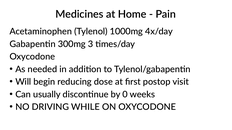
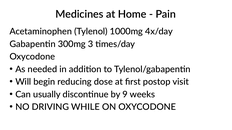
0: 0 -> 9
